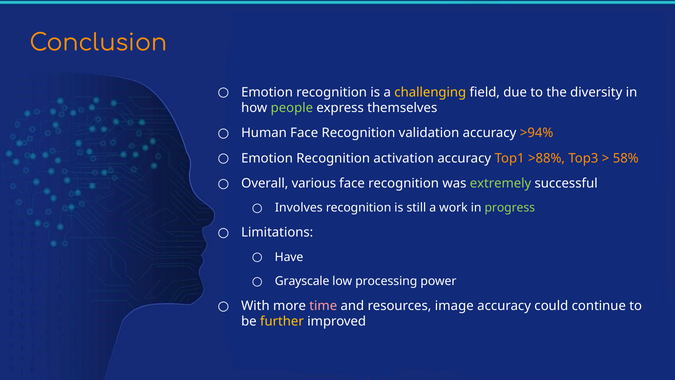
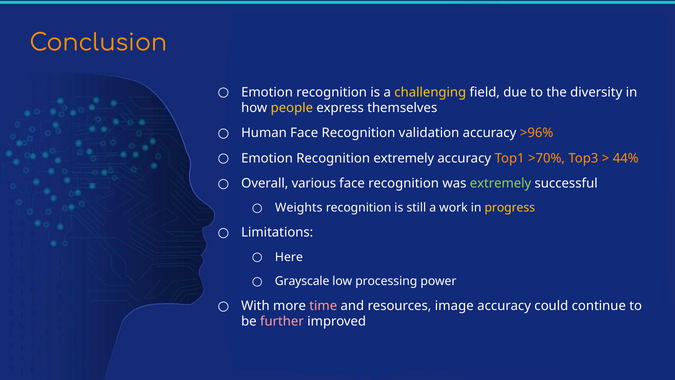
people colour: light green -> yellow
>94%: >94% -> >96%
Recognition activation: activation -> extremely
>88%: >88% -> >70%
58%: 58% -> 44%
Involves: Involves -> Weights
progress colour: light green -> yellow
Have: Have -> Here
further colour: yellow -> pink
